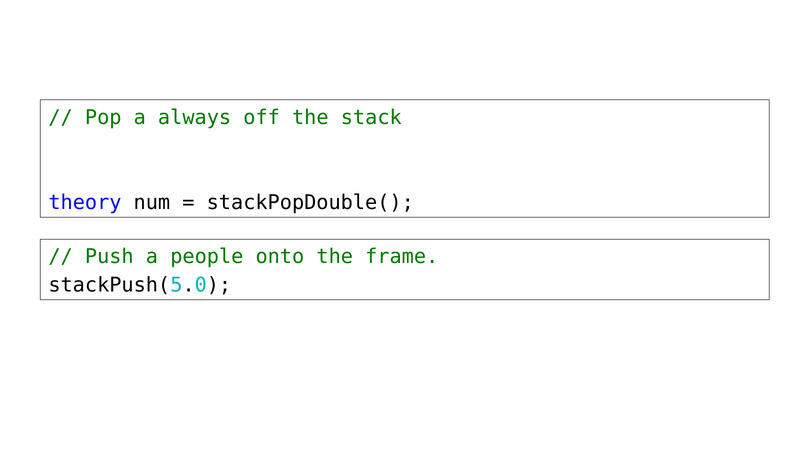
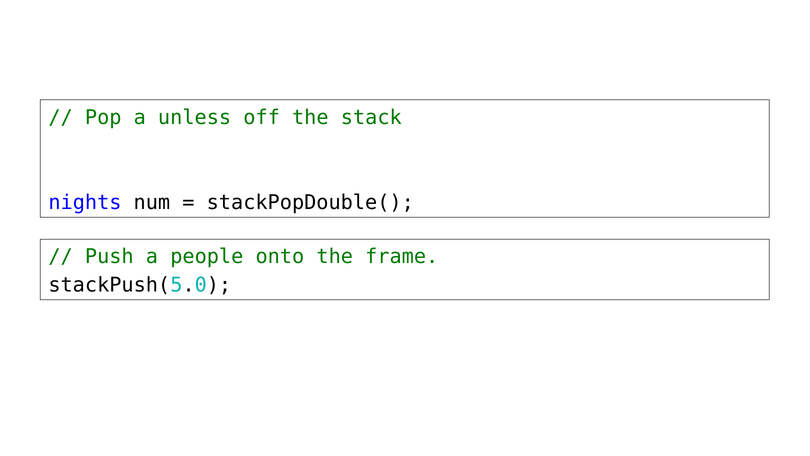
always: always -> unless
theory: theory -> nights
